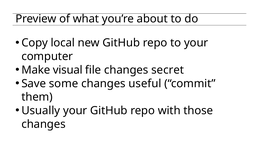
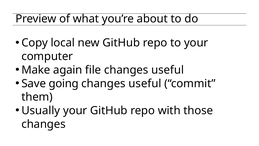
visual: visual -> again
file changes secret: secret -> useful
some: some -> going
